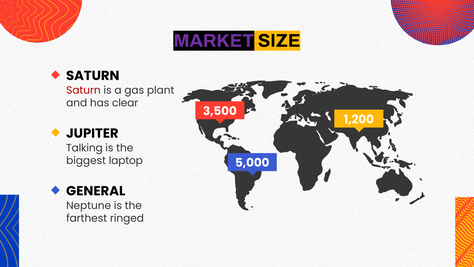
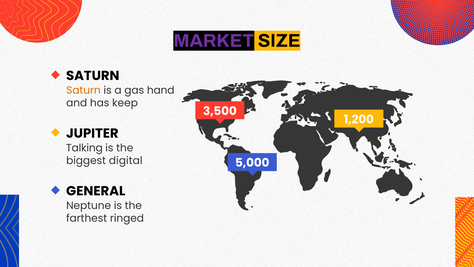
Saturn at (83, 90) colour: red -> orange
plant: plant -> hand
clear: clear -> keep
laptop: laptop -> digital
